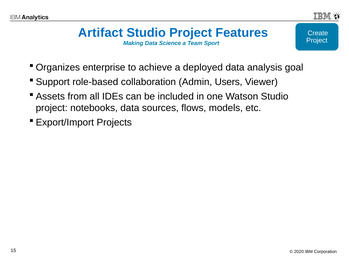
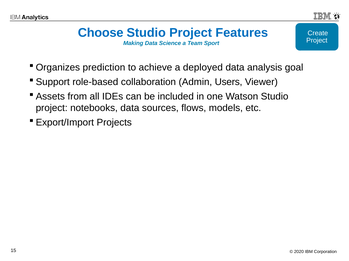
Artifact: Artifact -> Choose
enterprise: enterprise -> prediction
